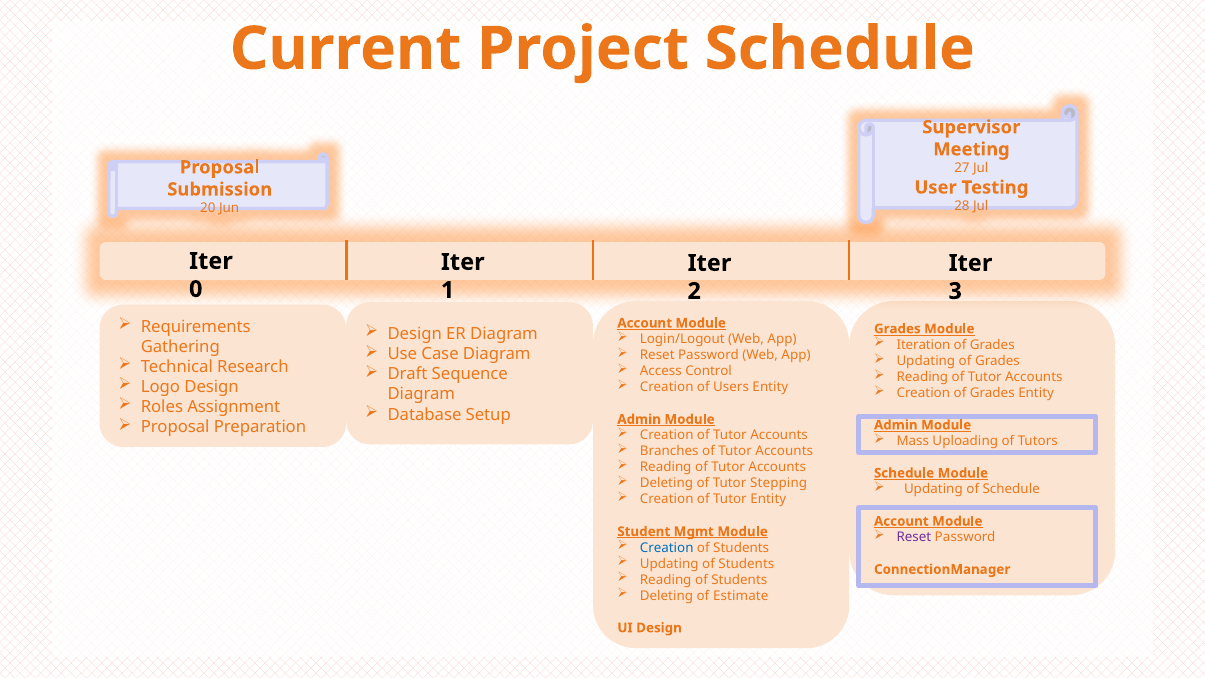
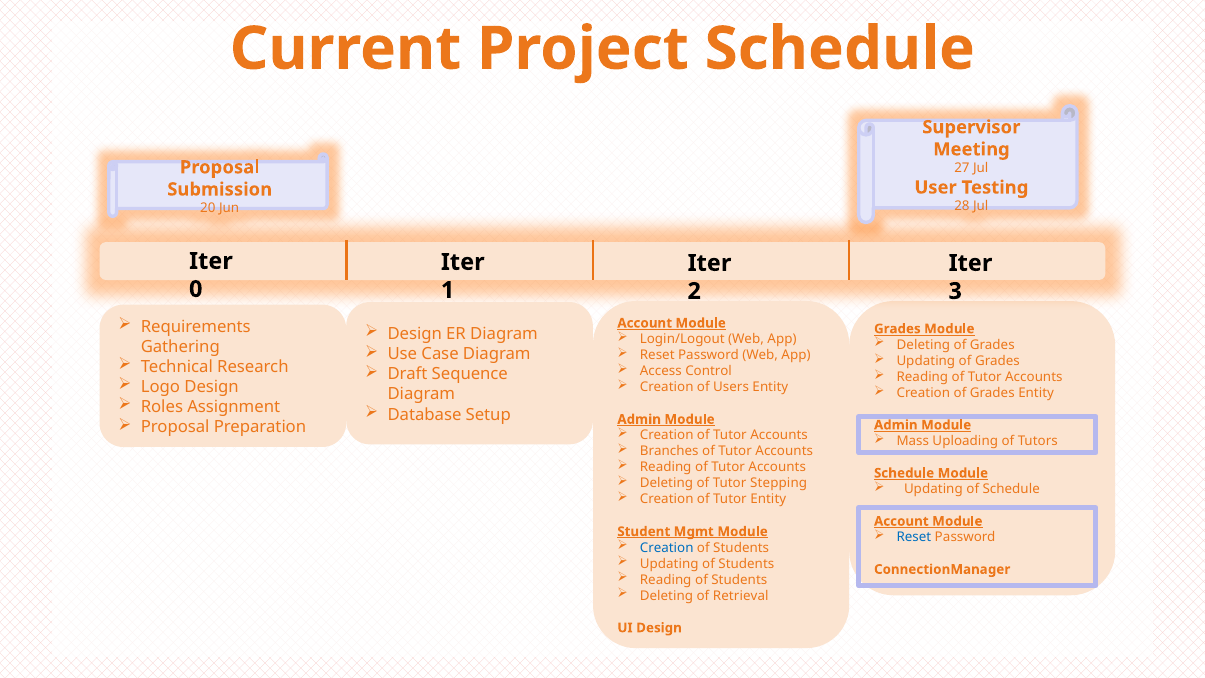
Iteration at (923, 345): Iteration -> Deleting
Reset at (914, 537) colour: purple -> blue
Estimate: Estimate -> Retrieval
